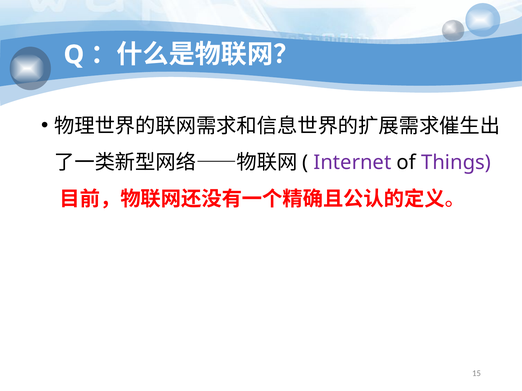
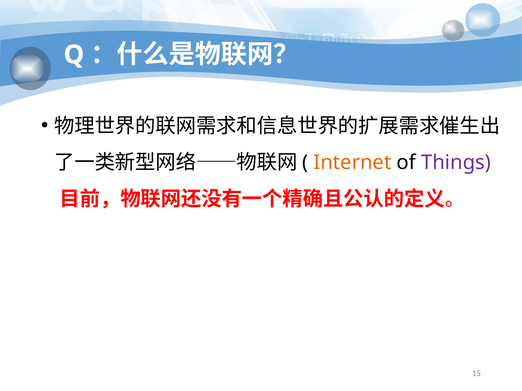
Internet colour: purple -> orange
